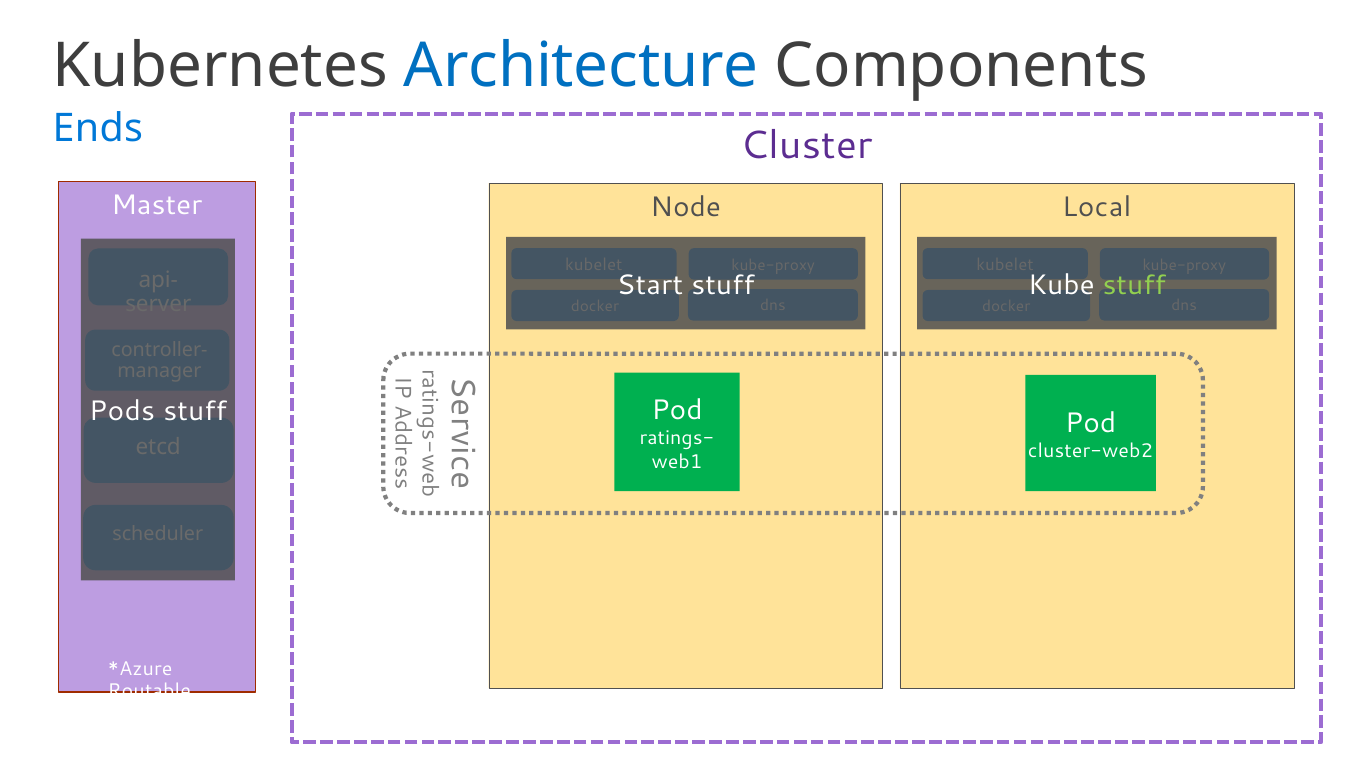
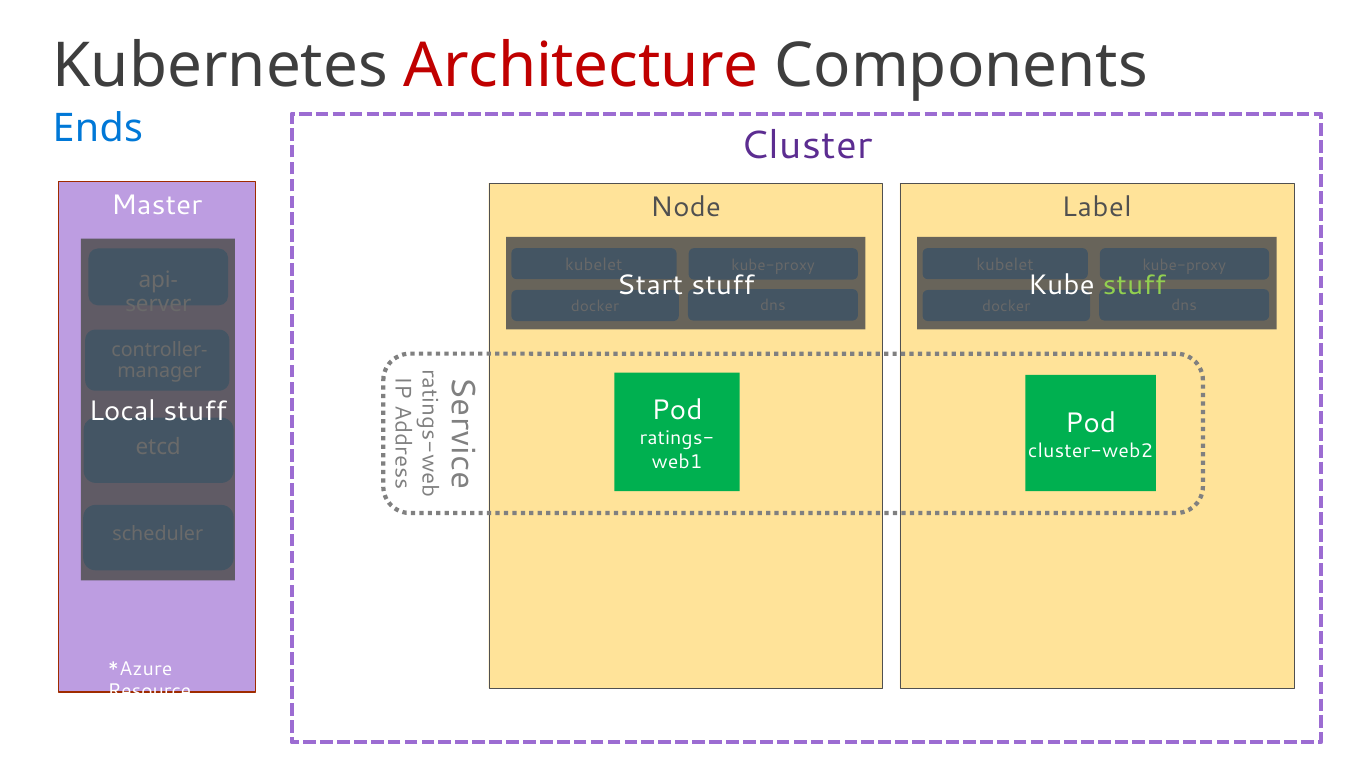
Architecture colour: blue -> red
Local: Local -> Label
Pods: Pods -> Local
Routable: Routable -> Resource
